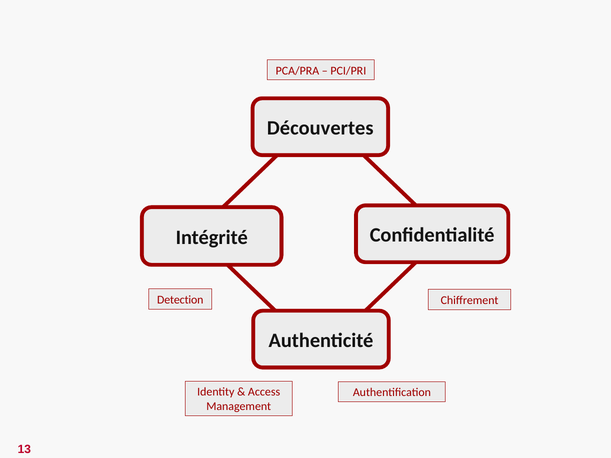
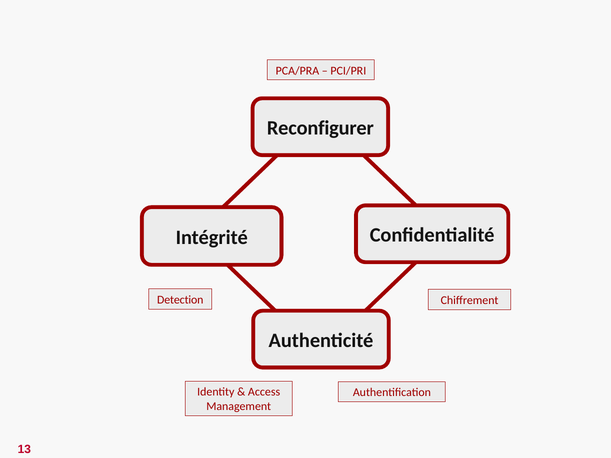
Découvertes: Découvertes -> Reconfigurer
